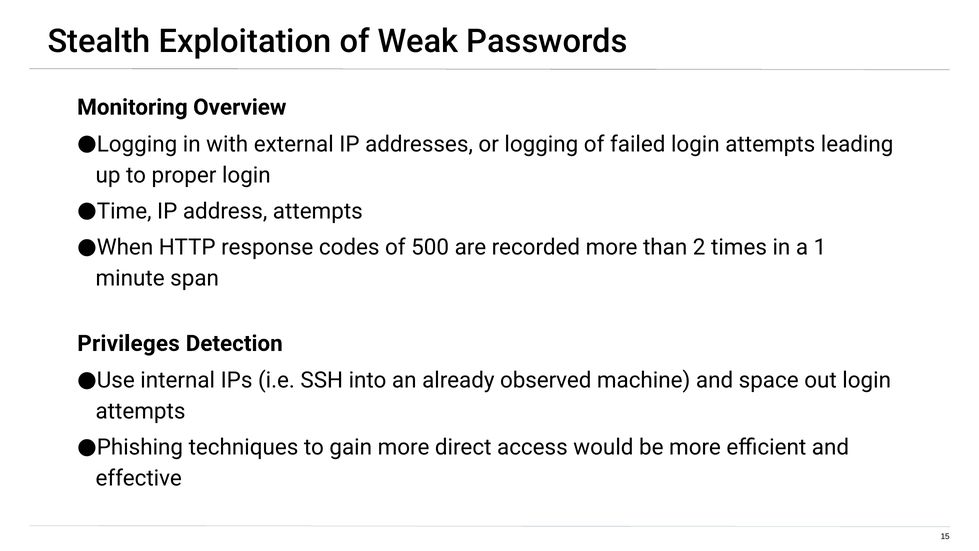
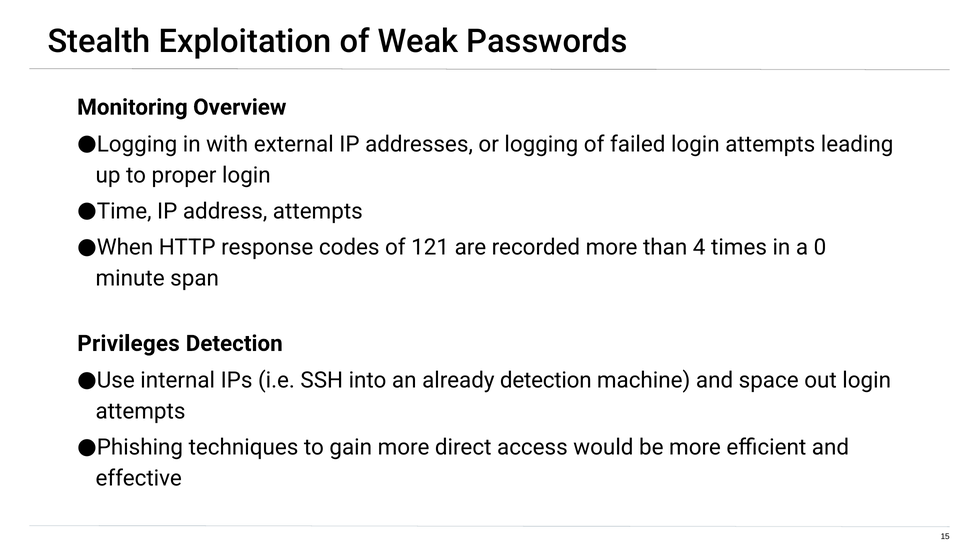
500: 500 -> 121
2: 2 -> 4
1: 1 -> 0
already observed: observed -> detection
